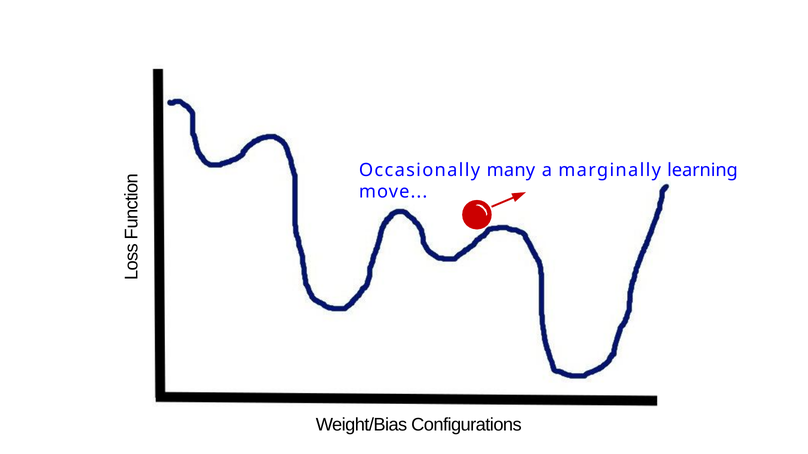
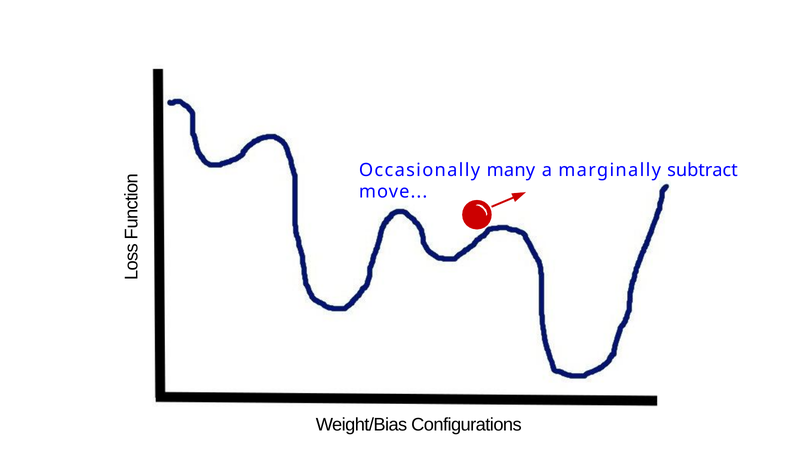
learning: learning -> subtract
